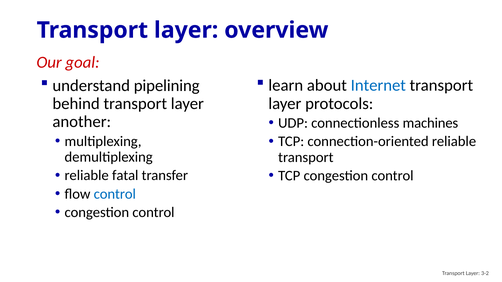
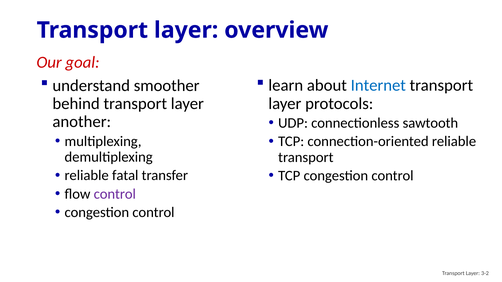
pipelining: pipelining -> smoother
machines: machines -> sawtooth
control at (115, 194) colour: blue -> purple
